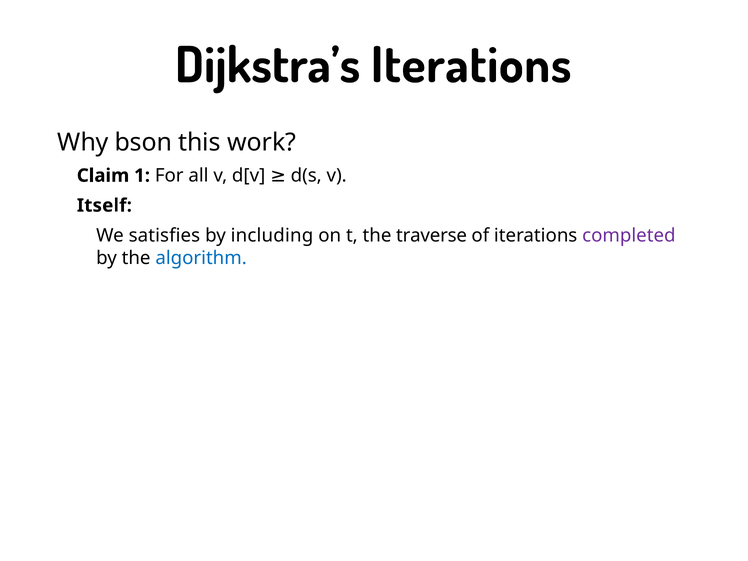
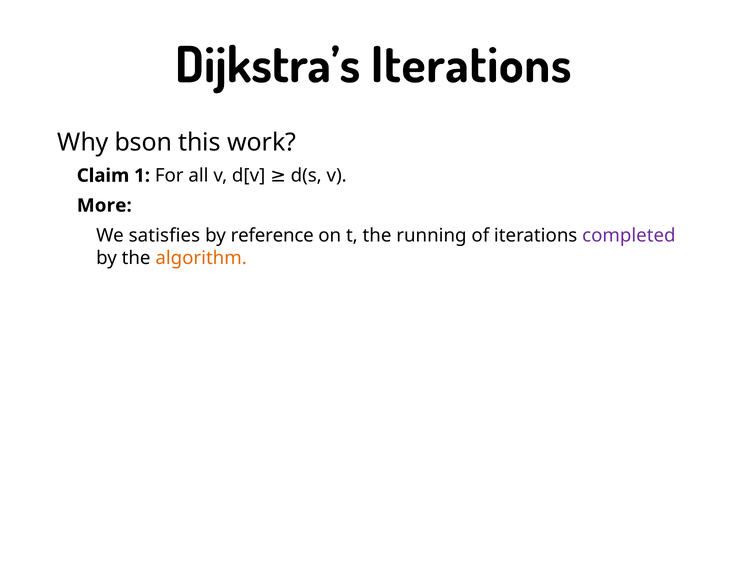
Itself: Itself -> More
including: including -> reference
traverse: traverse -> running
algorithm colour: blue -> orange
